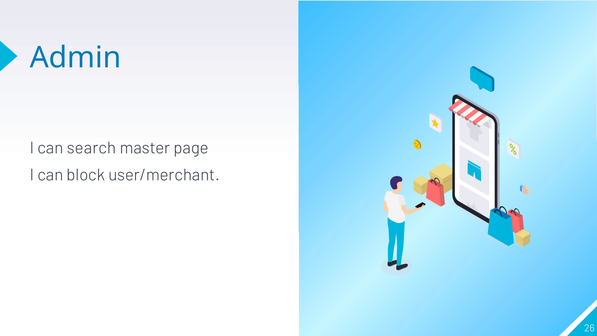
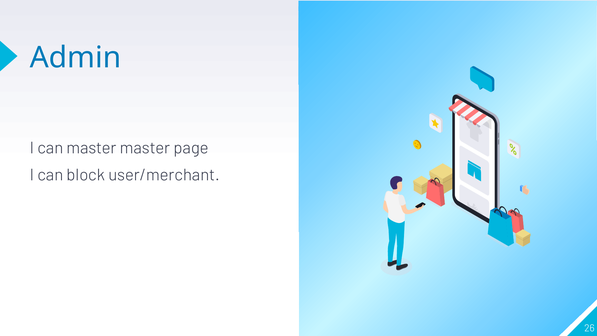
can search: search -> master
